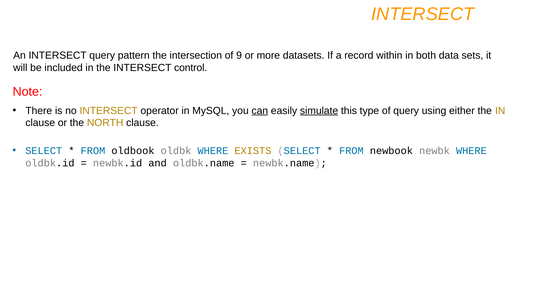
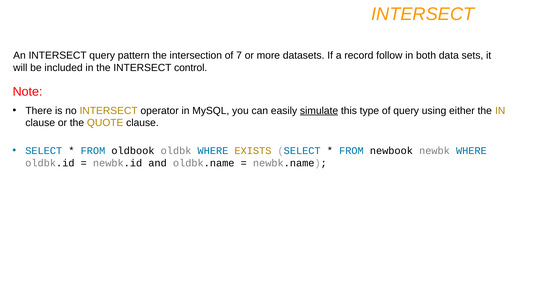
9: 9 -> 7
within: within -> follow
can underline: present -> none
NORTH: NORTH -> QUOTE
